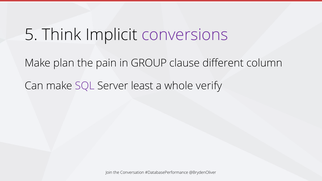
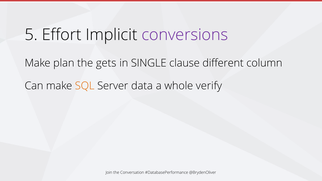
Think: Think -> Effort
pain: pain -> gets
GROUP: GROUP -> SINGLE
SQL colour: purple -> orange
least: least -> data
